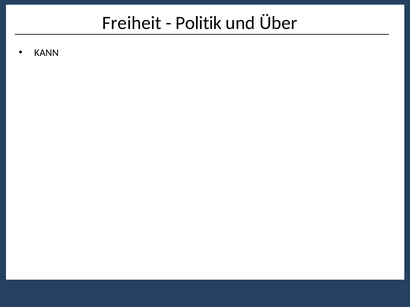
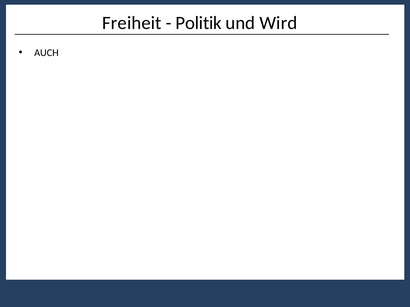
Über: Über -> Wird
KANN: KANN -> AUCH
